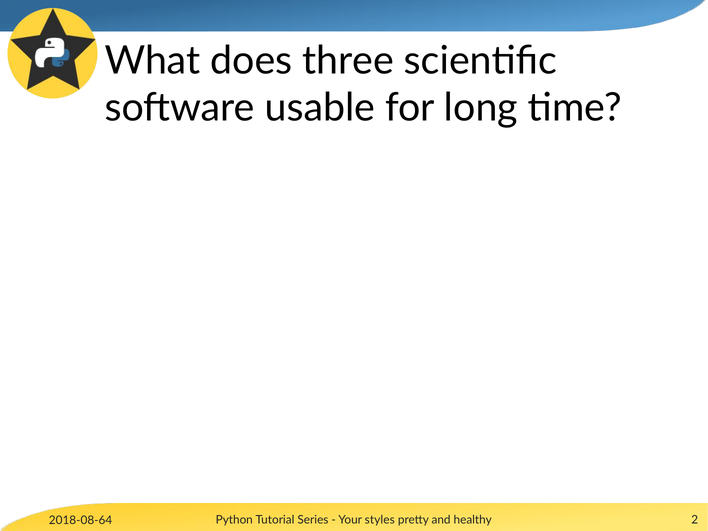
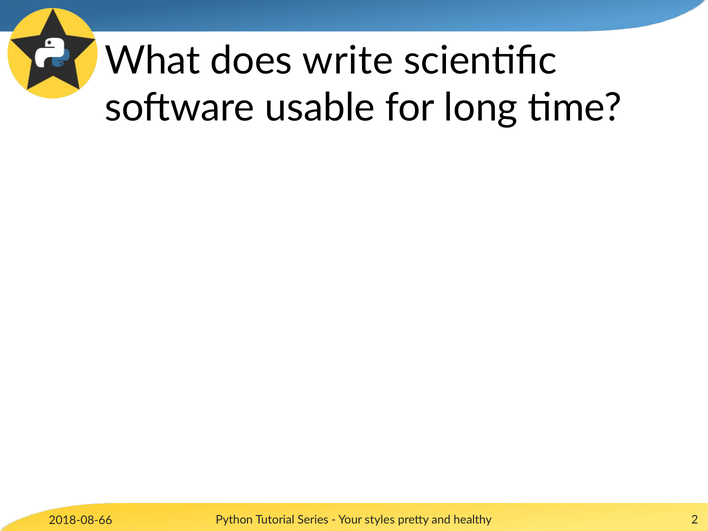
three: three -> write
2018-08-64: 2018-08-64 -> 2018-08-66
